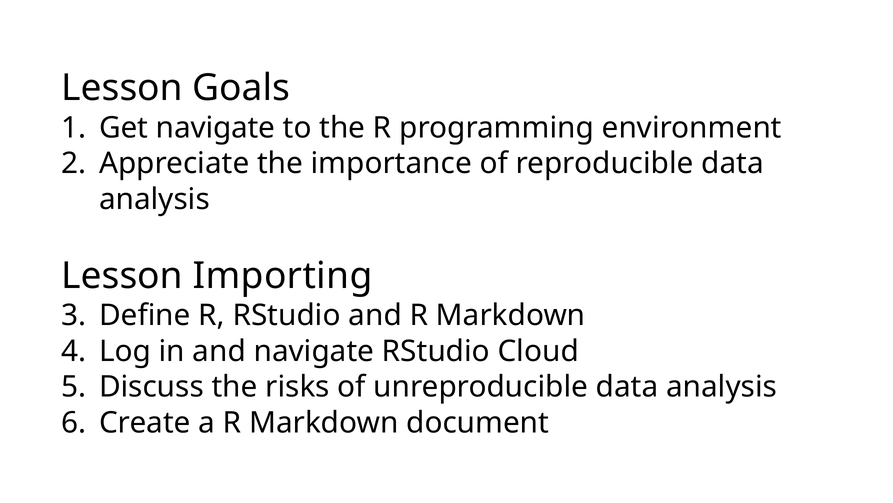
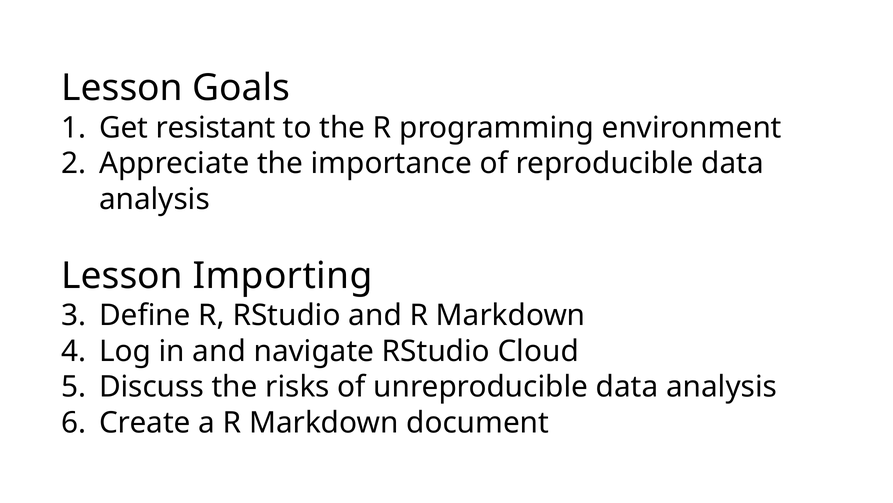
Get navigate: navigate -> resistant
